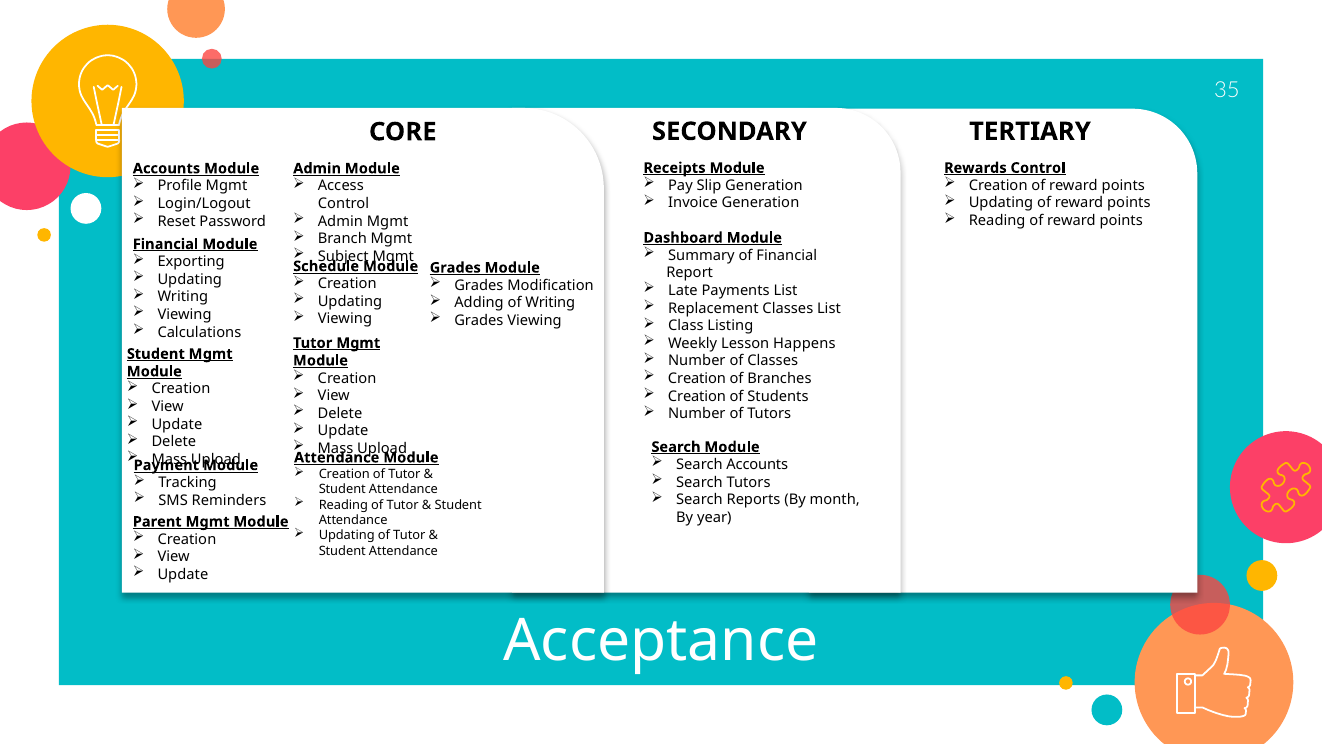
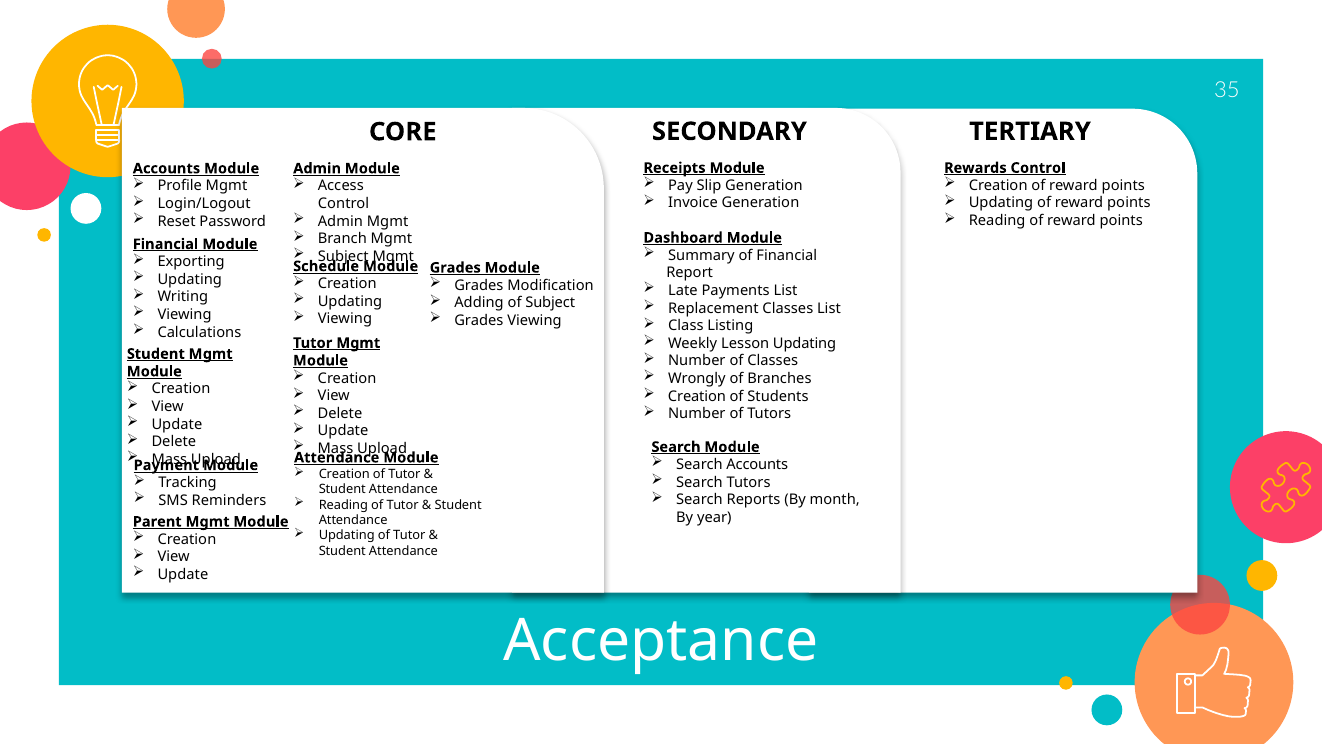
of Writing: Writing -> Subject
Lesson Happens: Happens -> Updating
Creation at (697, 378): Creation -> Wrongly
